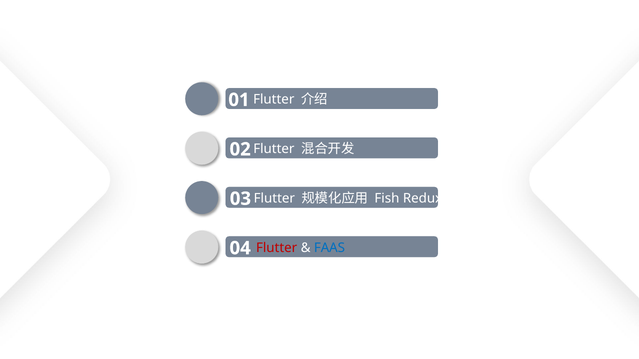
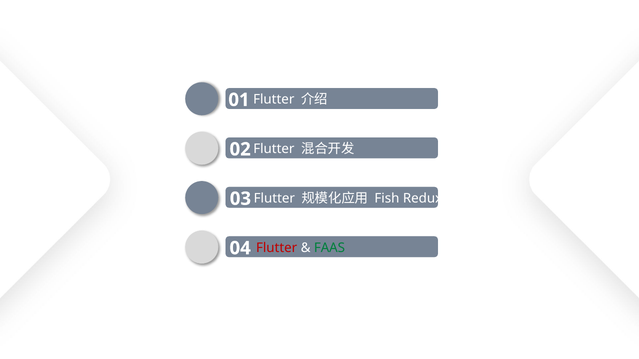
FAAS colour: blue -> green
